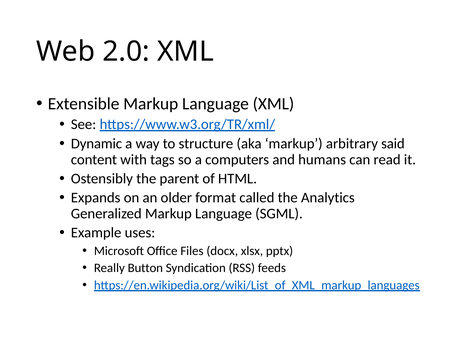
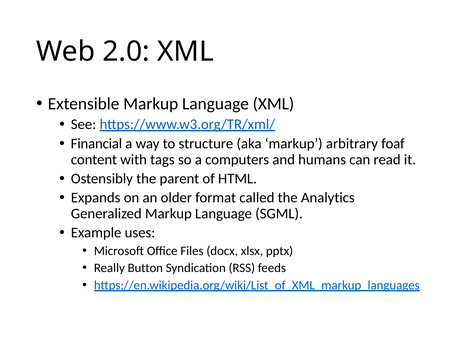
Dynamic: Dynamic -> Financial
said: said -> foaf
